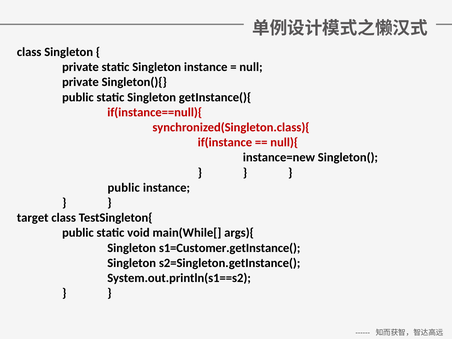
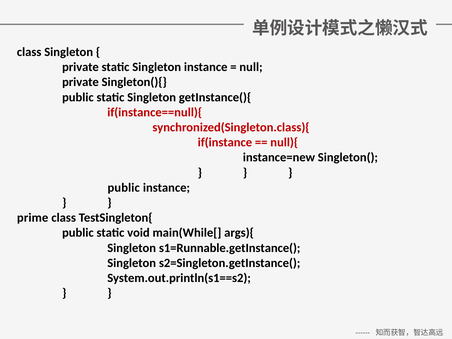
target: target -> prime
s1=Customer.getInstance(: s1=Customer.getInstance( -> s1=Runnable.getInstance(
